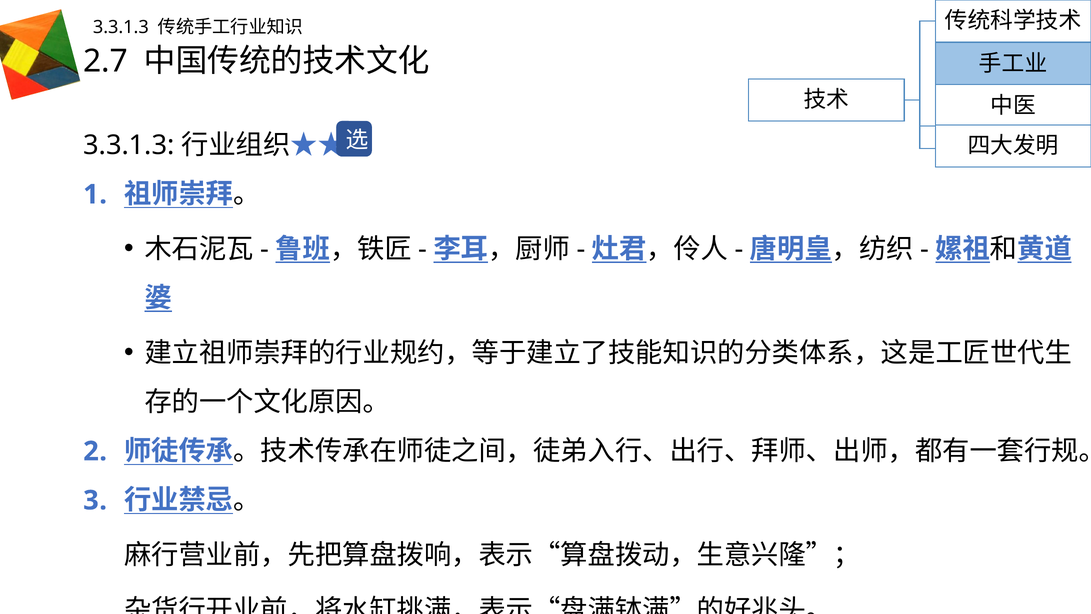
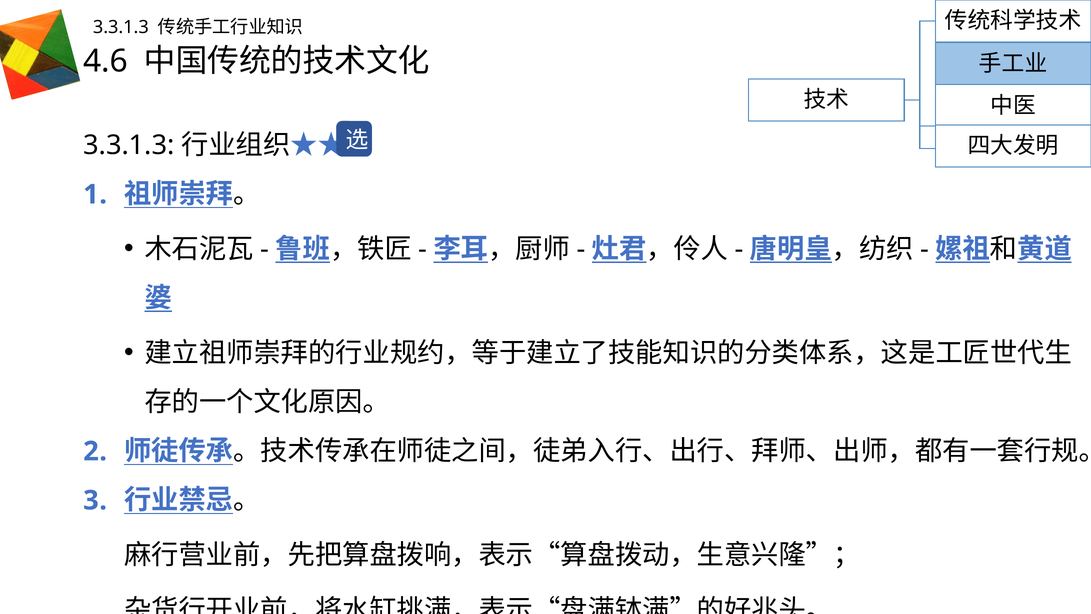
2.7: 2.7 -> 4.6
